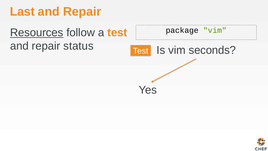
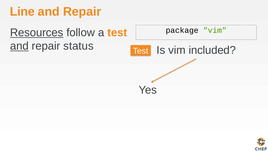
Last: Last -> Line
and at (19, 46) underline: none -> present
seconds: seconds -> included
